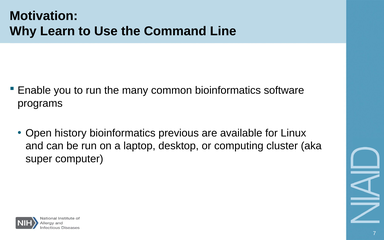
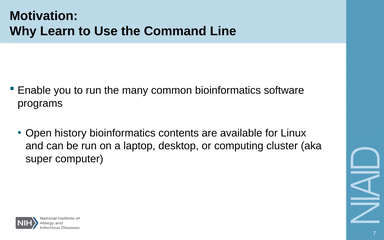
previous: previous -> contents
